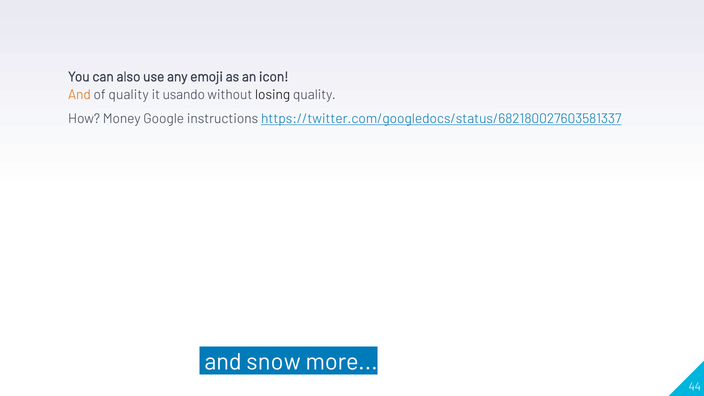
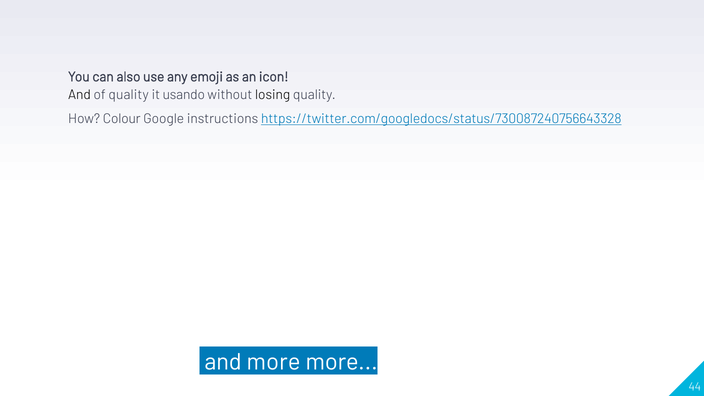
And at (79, 95) colour: orange -> black
Money: Money -> Colour
https://twitter.com/googledocs/status/682180027603581337: https://twitter.com/googledocs/status/682180027603581337 -> https://twitter.com/googledocs/status/730087240756643328
and snow: snow -> more
